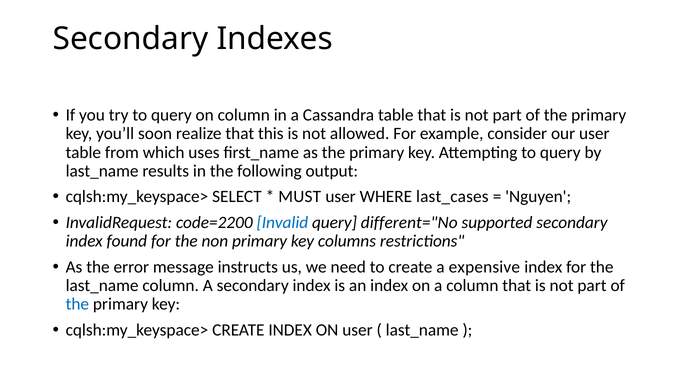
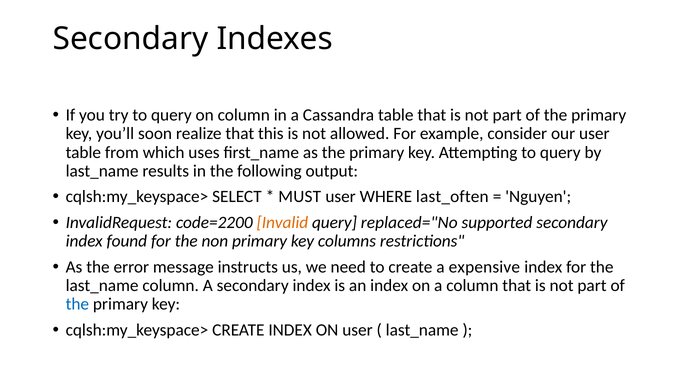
last_cases: last_cases -> last_often
Invalid colour: blue -> orange
different="No: different="No -> replaced="No
